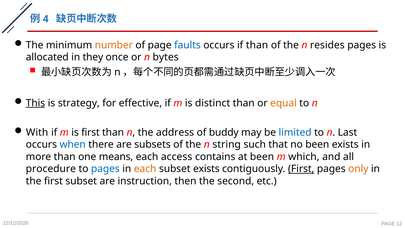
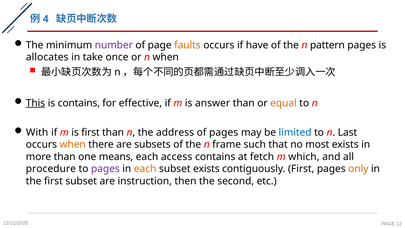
number colour: orange -> purple
faults colour: blue -> orange
if than: than -> have
resides: resides -> pattern
allocated: allocated -> allocates
they: they -> take
n bytes: bytes -> when
is strategy: strategy -> contains
distinct: distinct -> answer
of buddy: buddy -> pages
when at (73, 145) colour: blue -> orange
string: string -> frame
no been: been -> most
at been: been -> fetch
pages at (105, 169) colour: blue -> purple
First at (301, 169) underline: present -> none
